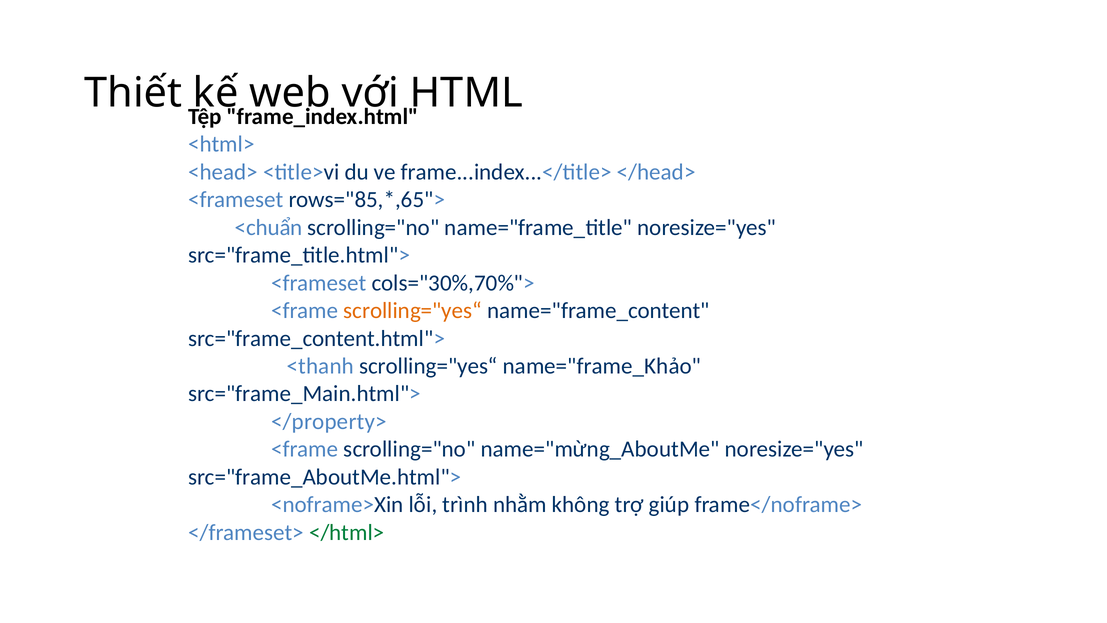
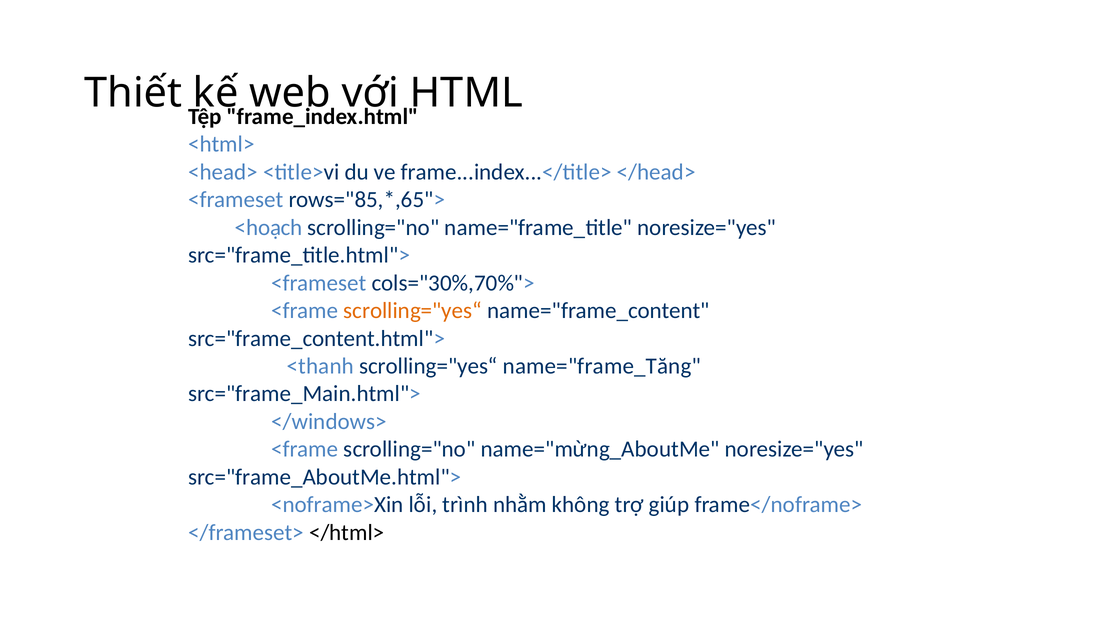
<chuẩn: <chuẩn -> <hoạch
name="frame_Khảo: name="frame_Khảo -> name="frame_Tăng
</property>: </property> -> </windows>
</html> colour: green -> black
